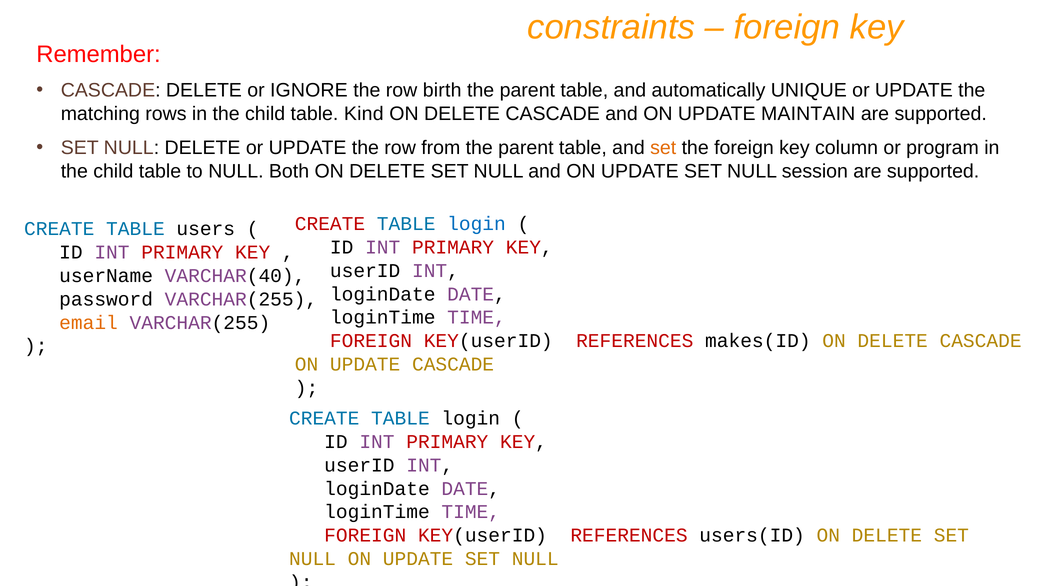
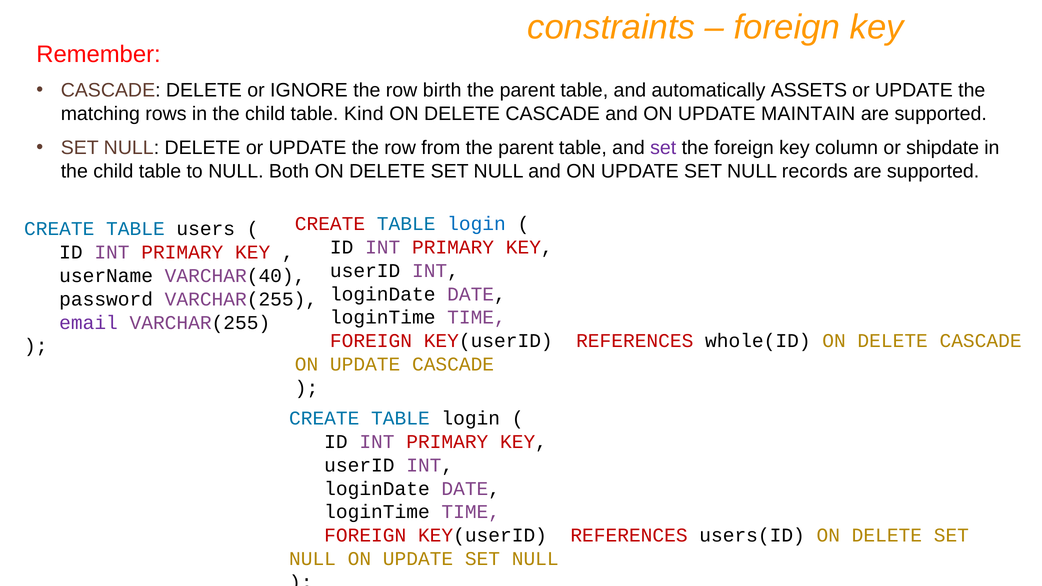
UNIQUE: UNIQUE -> ASSETS
set at (663, 148) colour: orange -> purple
program: program -> shipdate
session: session -> records
email colour: orange -> purple
makes(ID: makes(ID -> whole(ID
